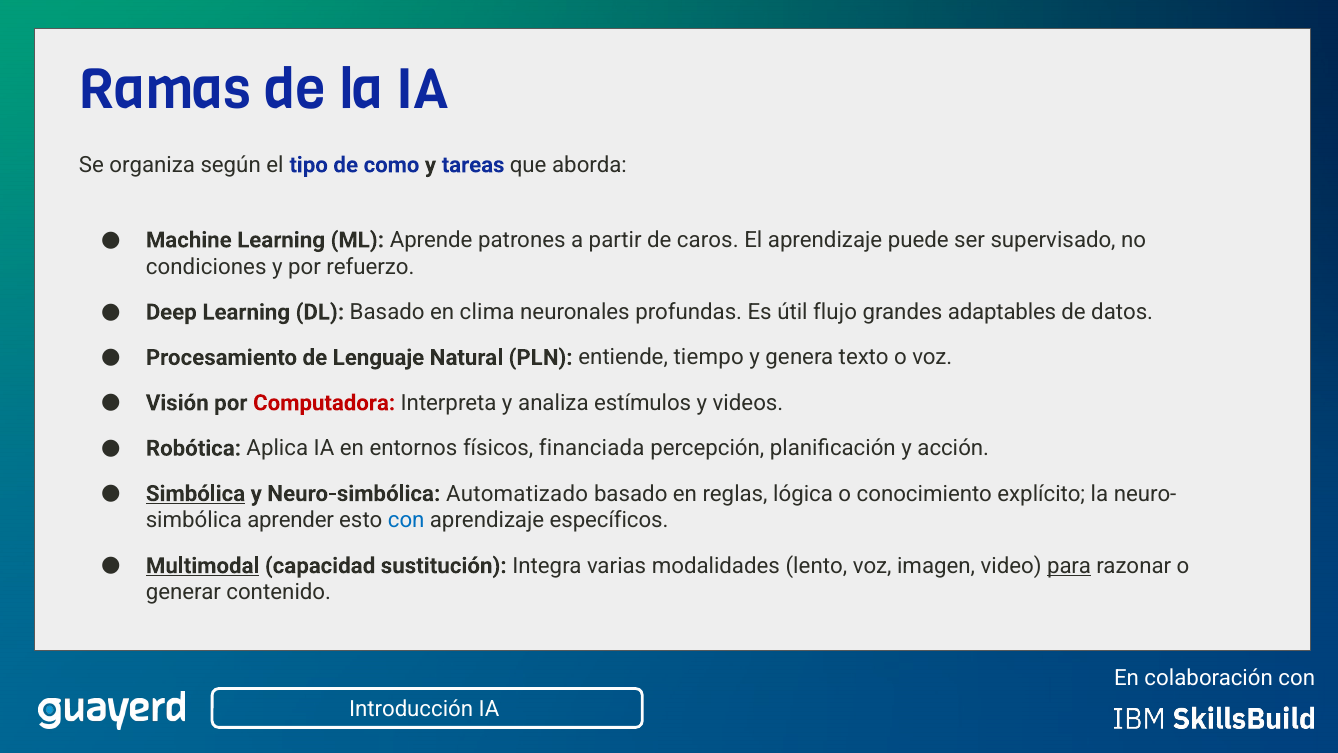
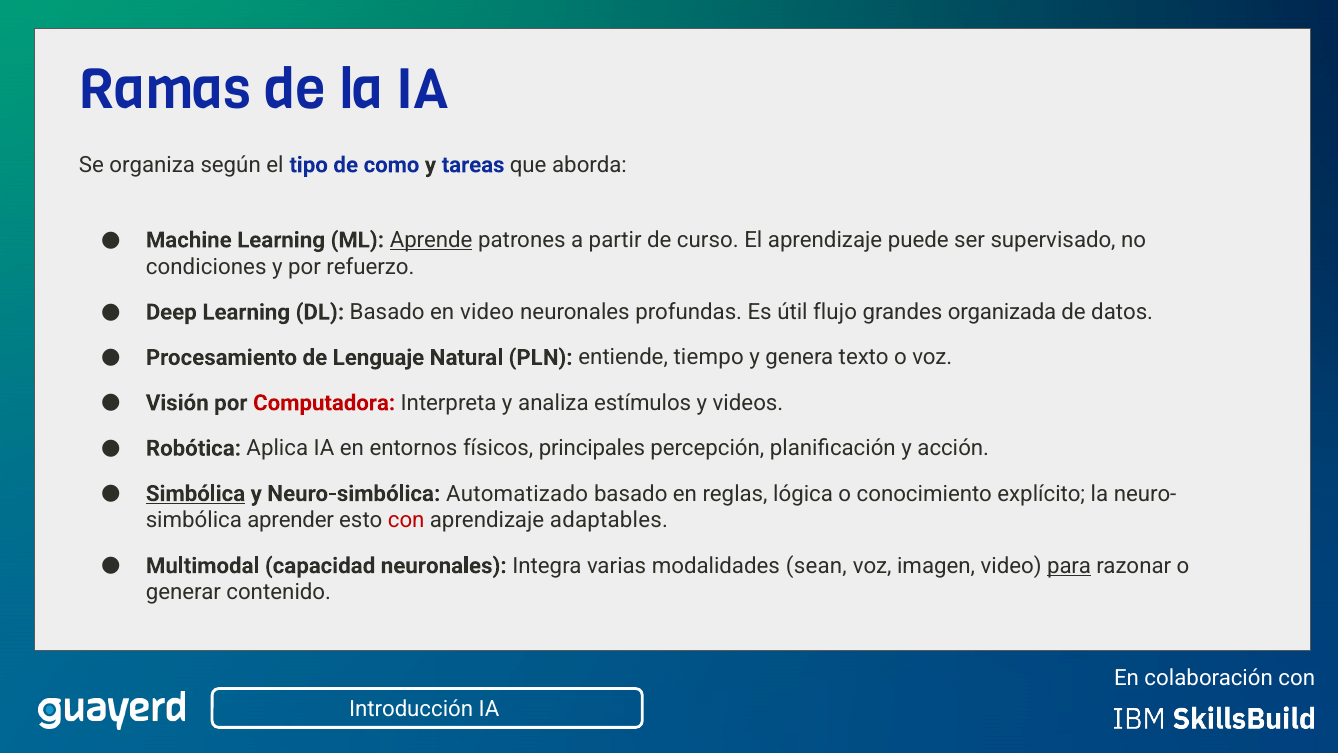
Aprende underline: none -> present
caros: caros -> curso
en clima: clima -> video
adaptables: adaptables -> organizada
financiada: financiada -> principales
con at (406, 520) colour: blue -> red
específicos: específicos -> adaptables
Multimodal underline: present -> none
capacidad sustitución: sustitución -> neuronales
lento: lento -> sean
